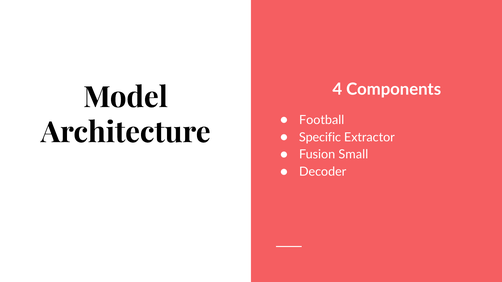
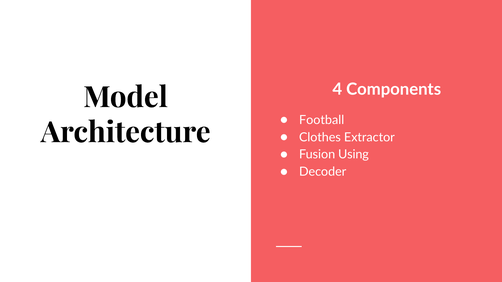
Specific: Specific -> Clothes
Small: Small -> Using
